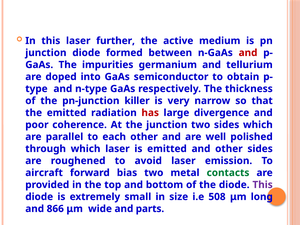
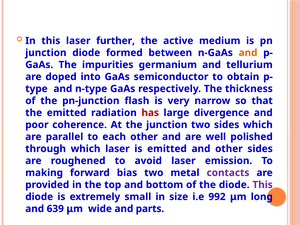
and at (248, 53) colour: red -> orange
killer: killer -> flash
aircraft: aircraft -> making
contacts colour: green -> purple
508: 508 -> 992
866: 866 -> 639
